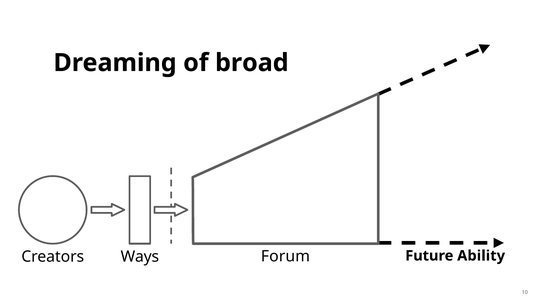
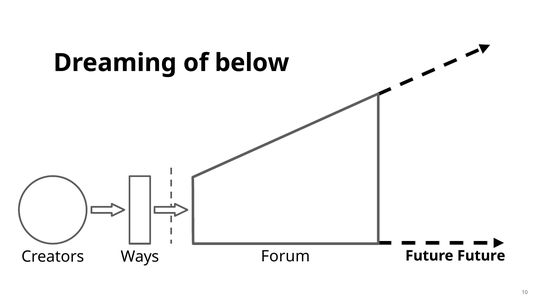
broad: broad -> below
Future Ability: Ability -> Future
